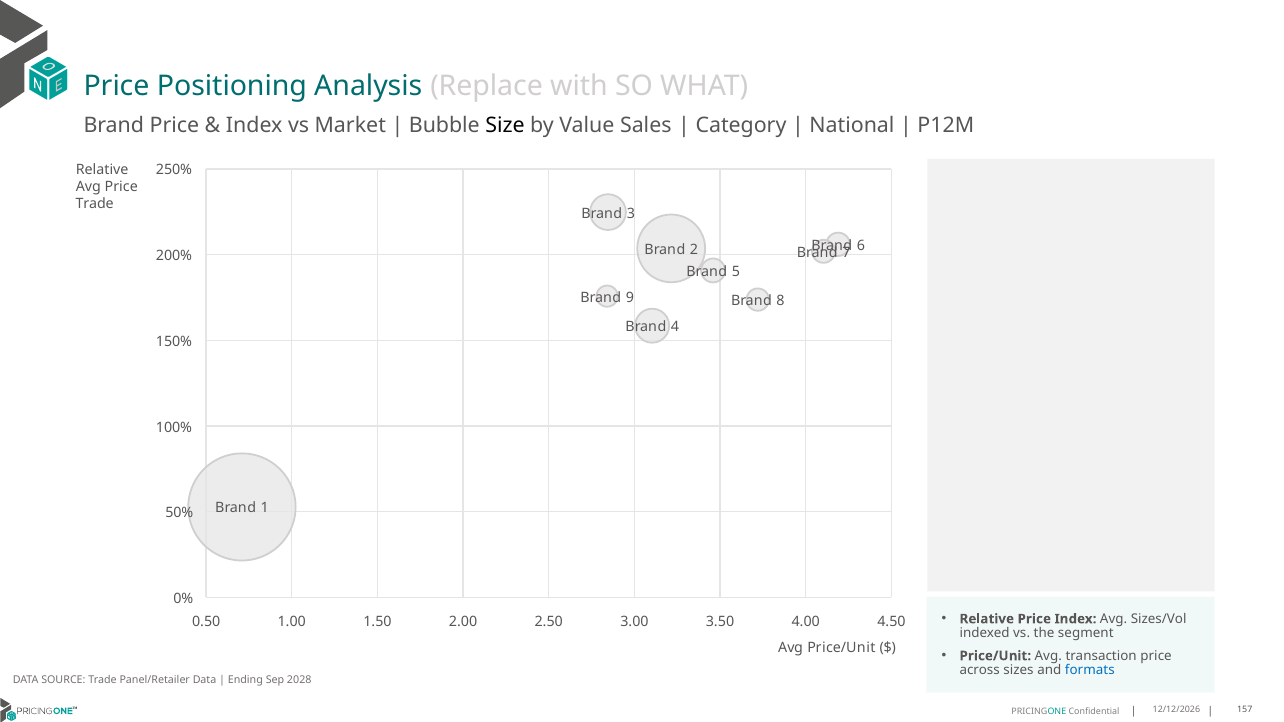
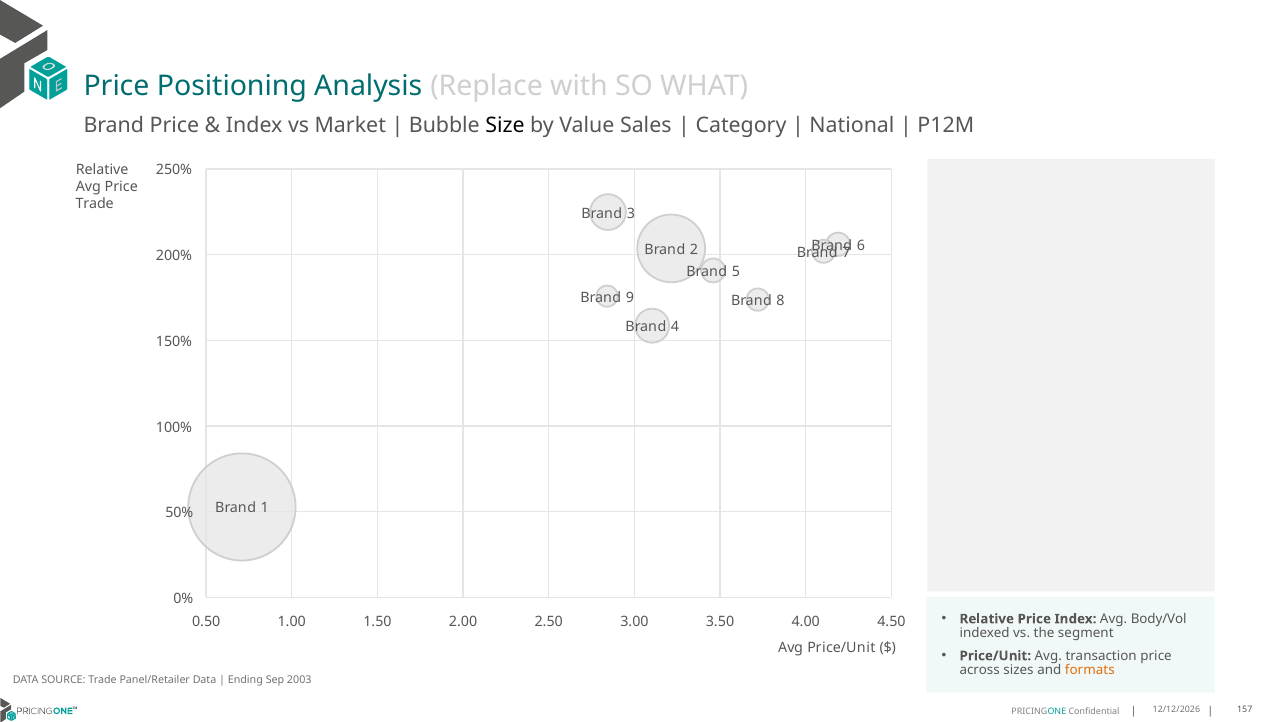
Sizes/Vol: Sizes/Vol -> Body/Vol
formats colour: blue -> orange
2028: 2028 -> 2003
